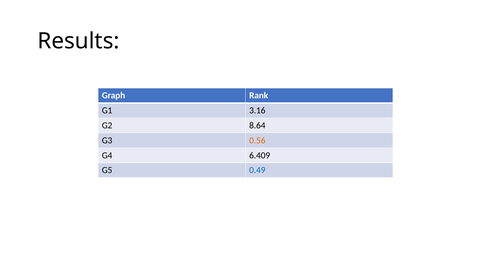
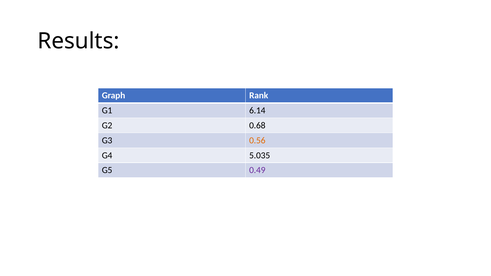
3.16: 3.16 -> 6.14
8.64: 8.64 -> 0.68
6.409: 6.409 -> 5.035
0.49 colour: blue -> purple
